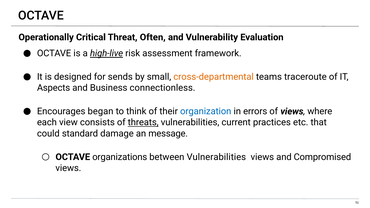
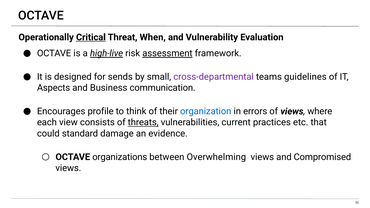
Critical underline: none -> present
Often: Often -> When
assessment underline: none -> present
cross-departmental colour: orange -> purple
traceroute: traceroute -> guidelines
connectionless: connectionless -> communication
began: began -> profile
message: message -> evidence
between Vulnerabilities: Vulnerabilities -> Overwhelming
